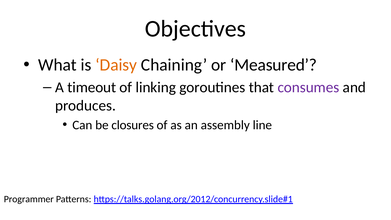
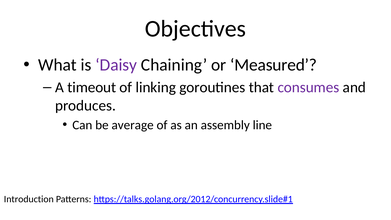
Daisy colour: orange -> purple
closures: closures -> average
Programmer: Programmer -> Introduction
